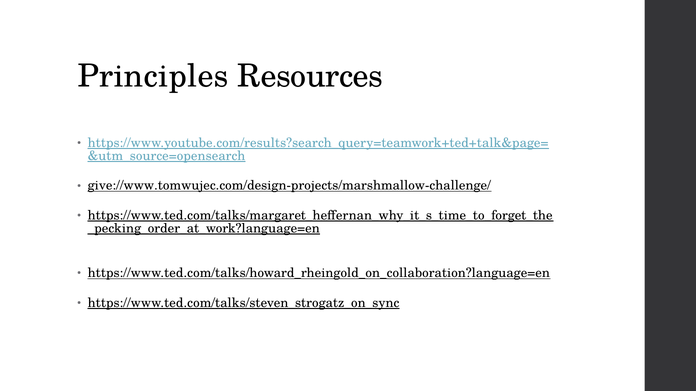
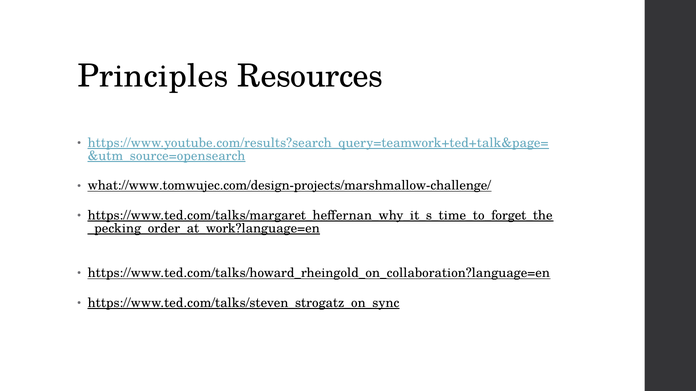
give://www.tomwujec.com/design-projects/marshmallow-challenge/: give://www.tomwujec.com/design-projects/marshmallow-challenge/ -> what://www.tomwujec.com/design-projects/marshmallow-challenge/
